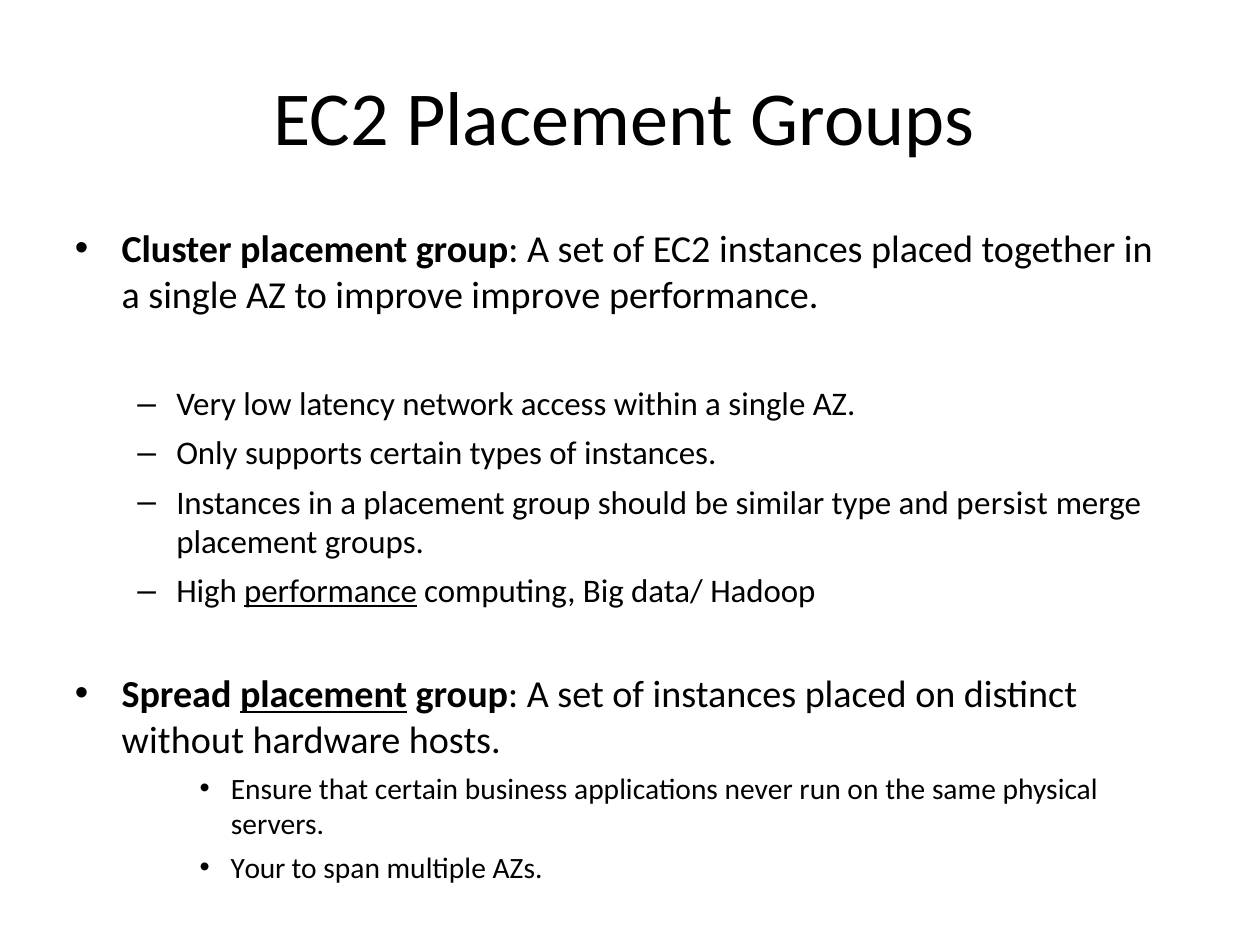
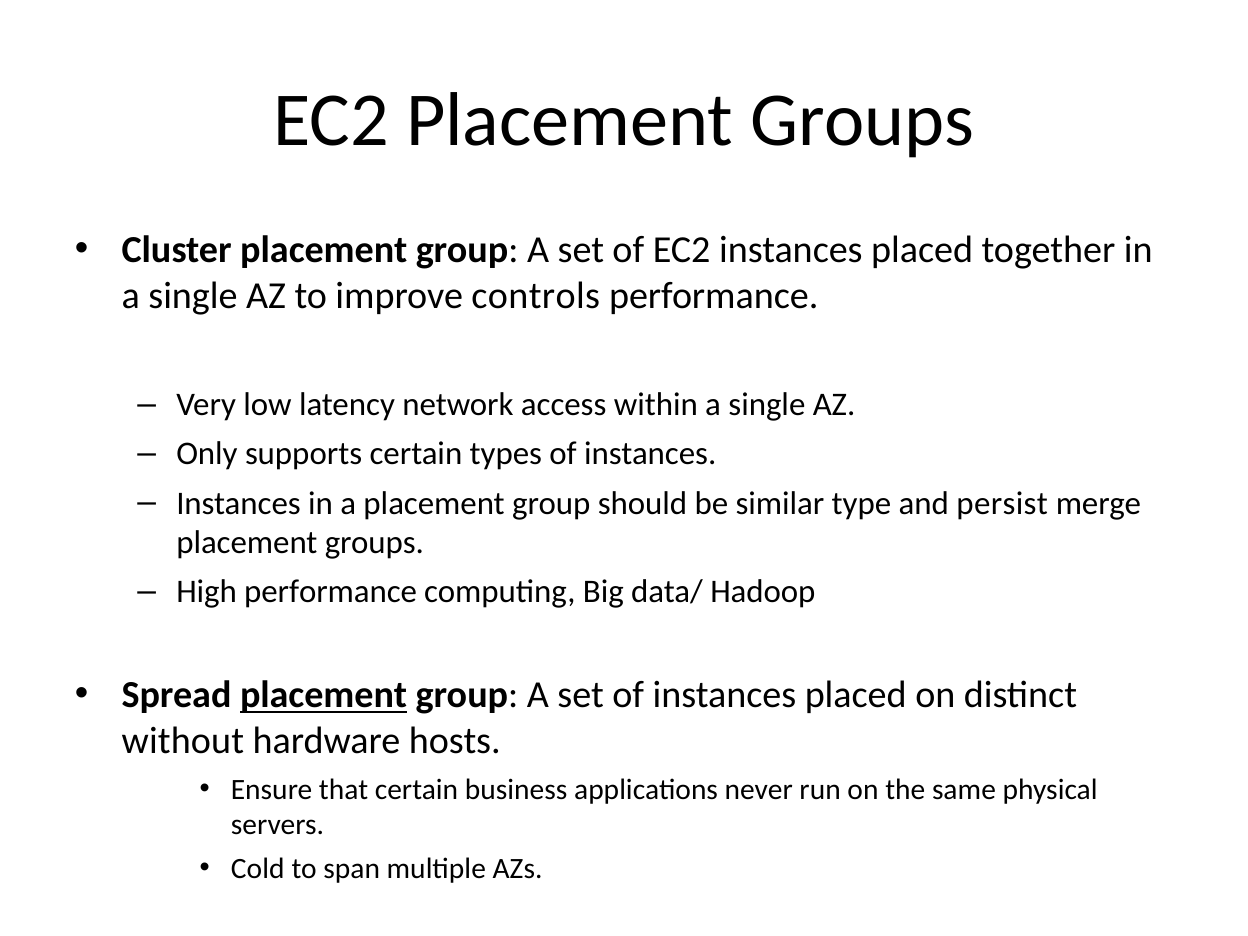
improve improve: improve -> controls
performance at (331, 592) underline: present -> none
Your: Your -> Cold
